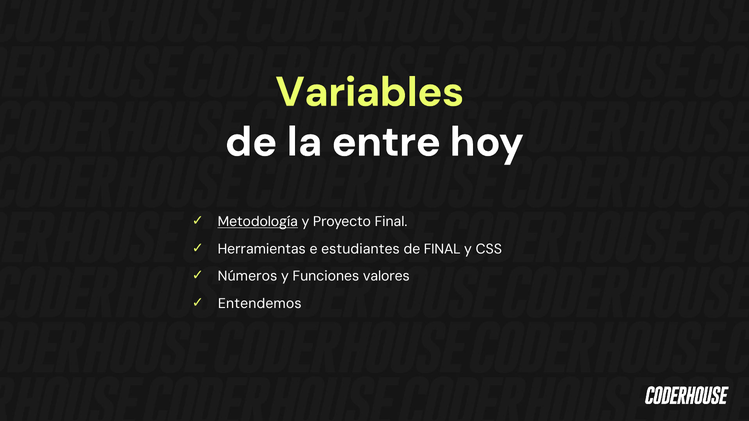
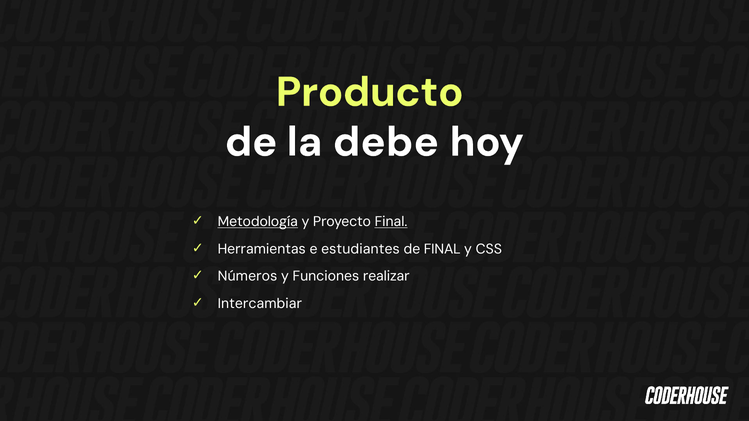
Variables: Variables -> Producto
entre: entre -> debe
Final at (391, 222) underline: none -> present
valores: valores -> realizar
Entendemos: Entendemos -> Intercambiar
